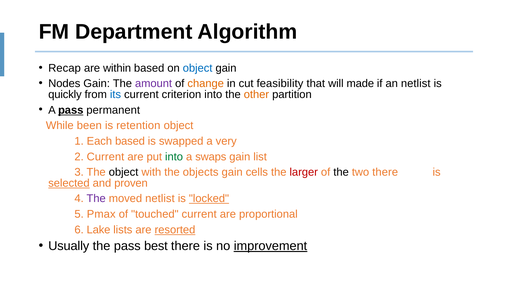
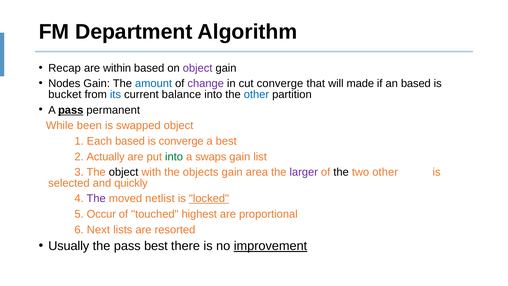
object at (198, 68) colour: blue -> purple
amount colour: purple -> blue
change colour: orange -> purple
cut feasibility: feasibility -> converge
an netlist: netlist -> based
quickly: quickly -> bucket
criterion: criterion -> balance
other at (256, 94) colour: orange -> blue
retention: retention -> swapped
is swapped: swapped -> converge
a very: very -> best
2 Current: Current -> Actually
cells: cells -> area
larger colour: red -> purple
two there: there -> other
selected underline: present -> none
proven: proven -> quickly
Pmax: Pmax -> Occur
touched current: current -> highest
Lake: Lake -> Next
resorted underline: present -> none
